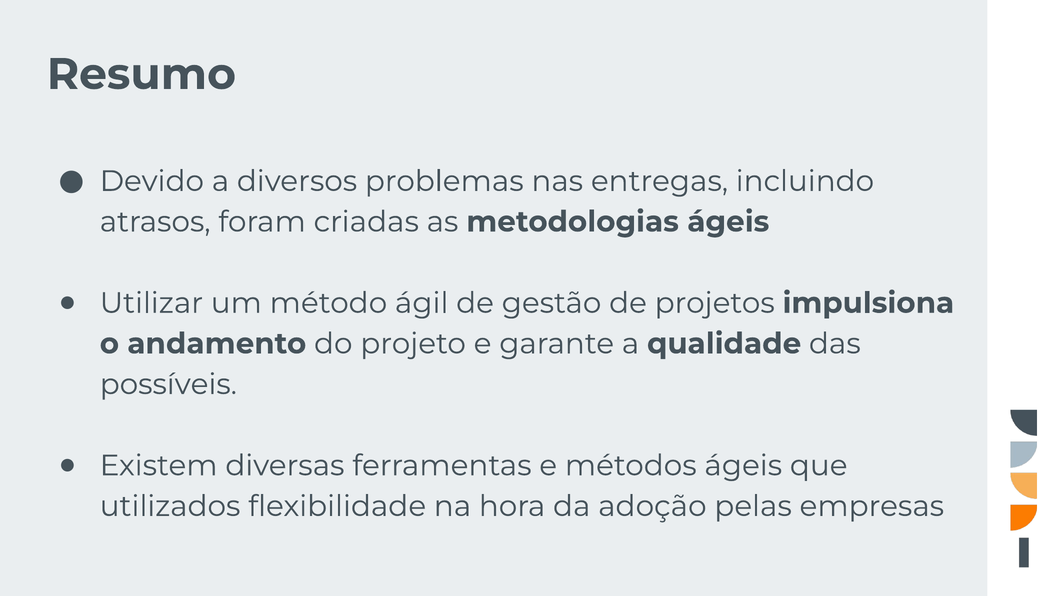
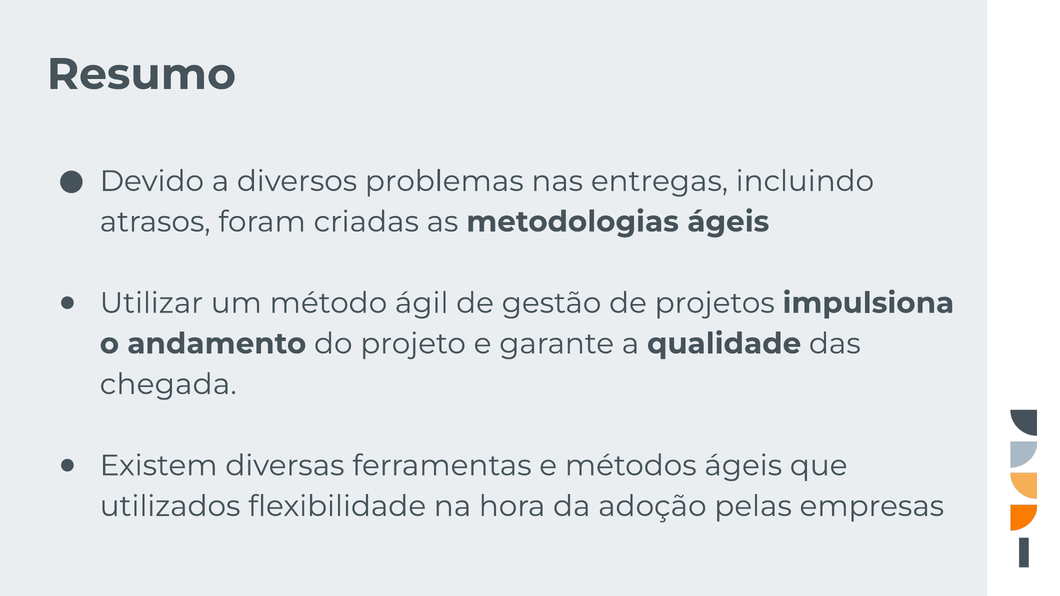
possíveis: possíveis -> chegada
